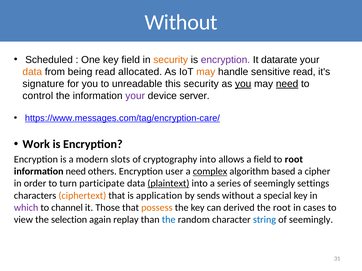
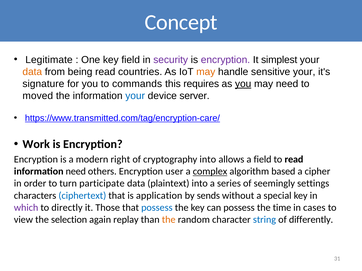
Without at (181, 22): Without -> Concept
Scheduled: Scheduled -> Legitimate
security at (171, 60) colour: orange -> purple
datarate: datarate -> simplest
allocated: allocated -> countries
sensitive read: read -> your
unreadable: unreadable -> commands
this security: security -> requires
need at (287, 84) underline: present -> none
control: control -> moved
your at (135, 96) colour: purple -> blue
https://www.messages.com/tag/encryption-care/: https://www.messages.com/tag/encryption-care/ -> https://www.transmitted.com/tag/encryption-care/
slots: slots -> right
to root: root -> read
plaintext underline: present -> none
ciphertext colour: orange -> blue
channel: channel -> directly
possess at (157, 208) colour: orange -> blue
can derived: derived -> possess
the root: root -> time
the at (169, 220) colour: blue -> orange
seemingly at (311, 220): seemingly -> differently
